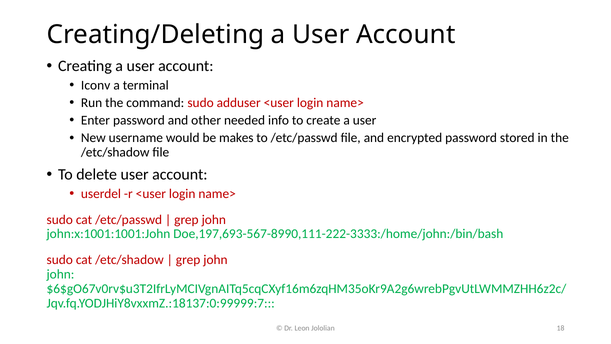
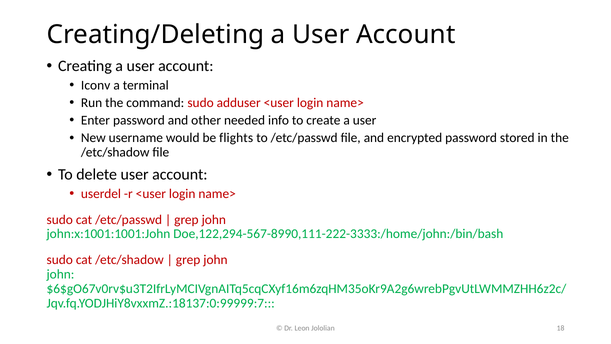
makes: makes -> flights
Doe,197,693-567-8990,111-222-3333:/home/john:/bin/bash: Doe,197,693-567-8990,111-222-3333:/home/john:/bin/bash -> Doe,122,294-567-8990,111-222-3333:/home/john:/bin/bash
